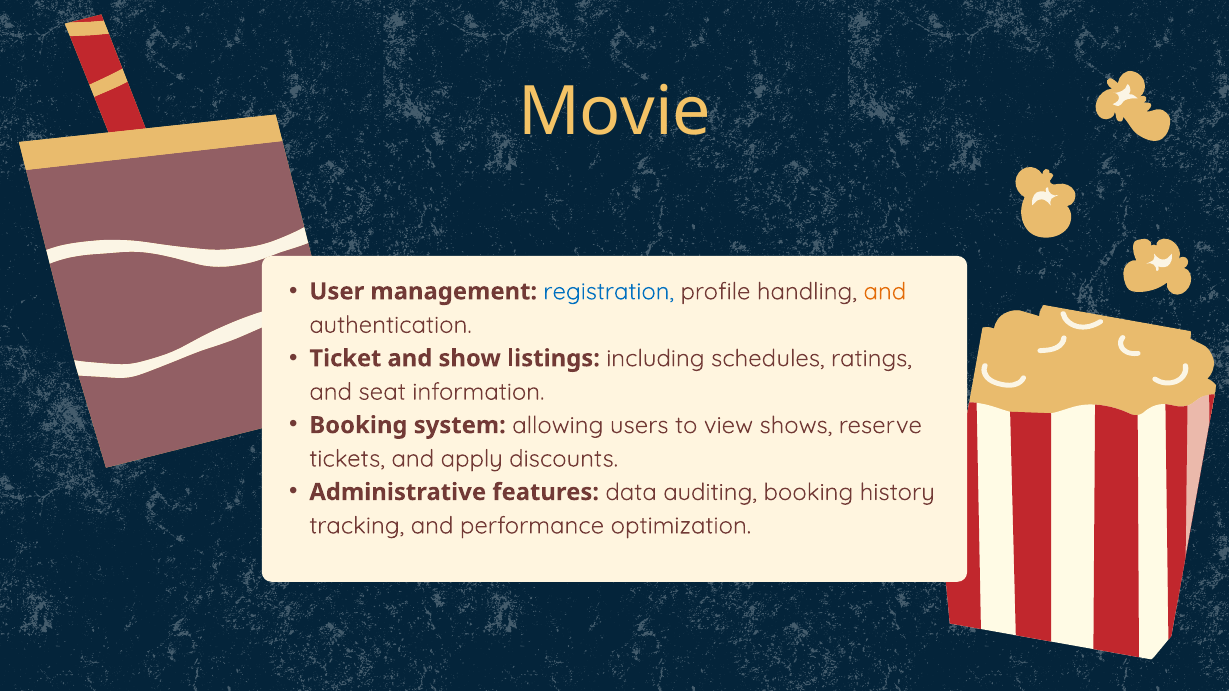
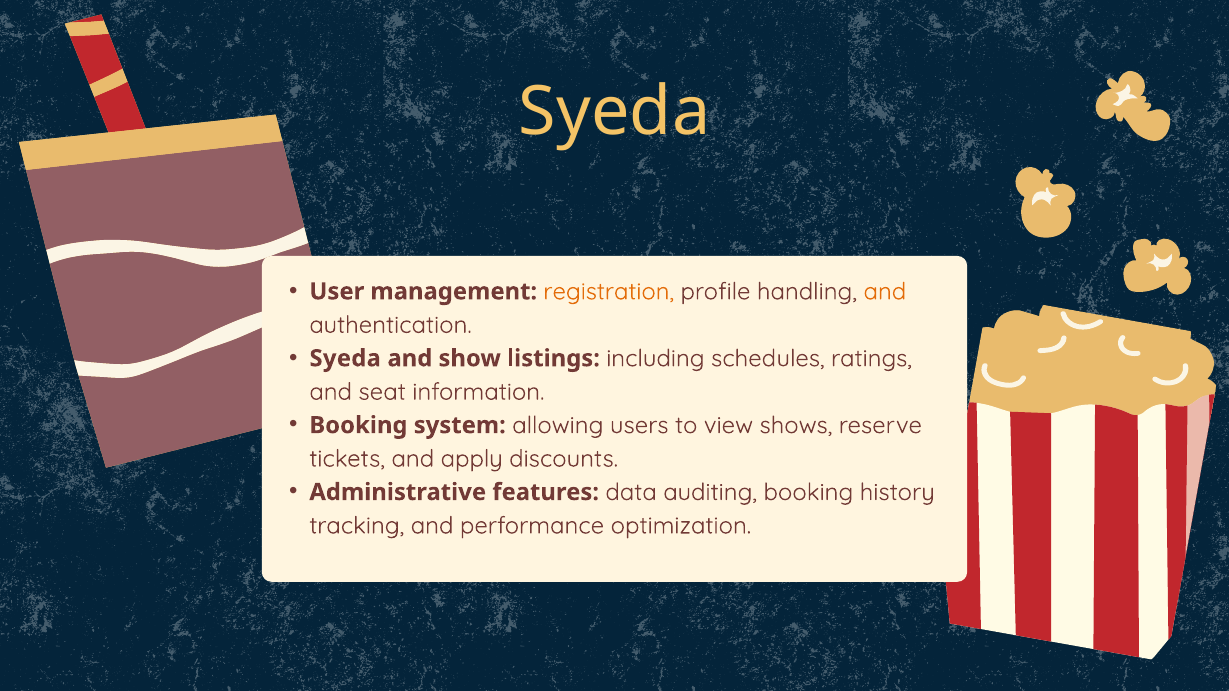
Movie at (615, 112): Movie -> Syeda
registration colour: blue -> orange
Ticket at (345, 359): Ticket -> Syeda
